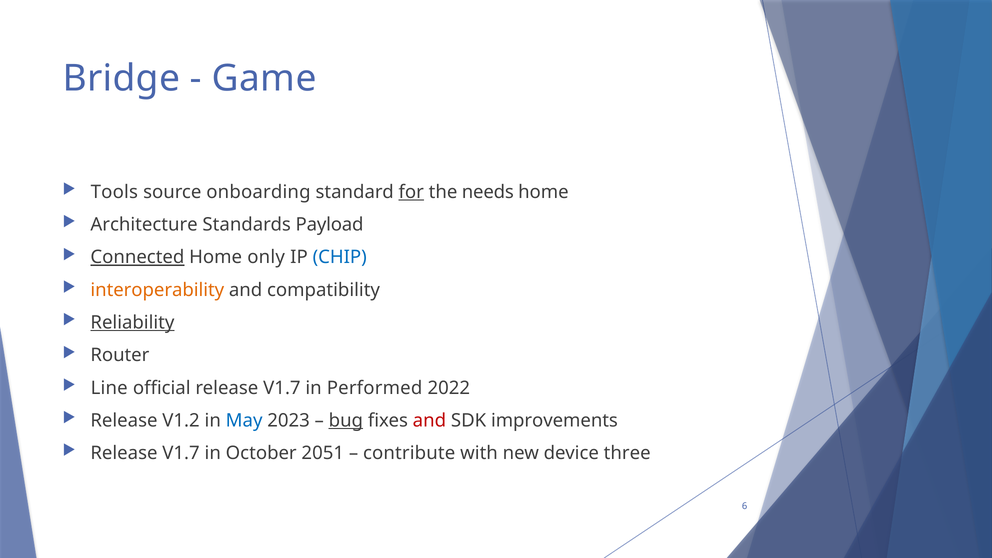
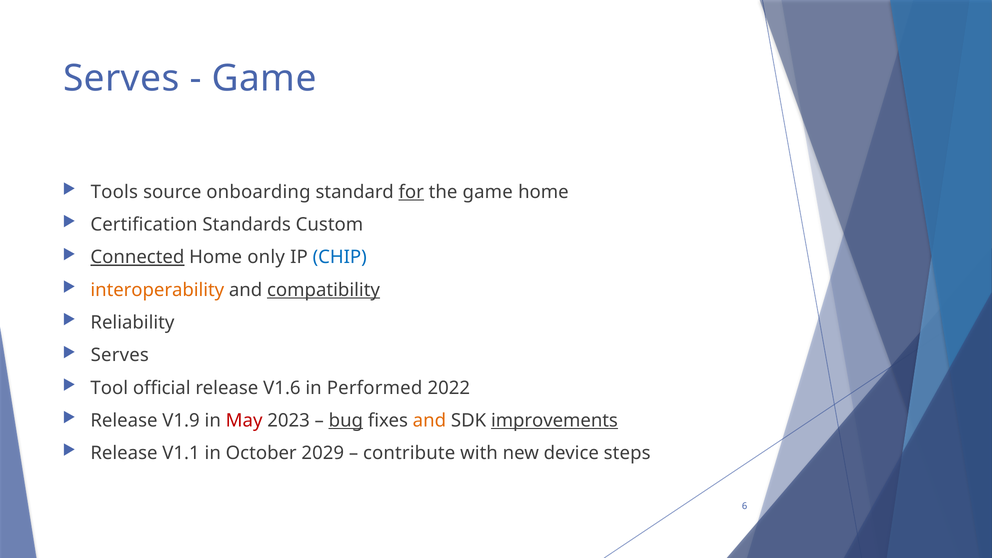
Bridge at (121, 78): Bridge -> Serves
the needs: needs -> game
Architecture: Architecture -> Certification
Payload: Payload -> Custom
compatibility underline: none -> present
Reliability underline: present -> none
Router at (120, 355): Router -> Serves
Line: Line -> Tool
official release V1.7: V1.7 -> V1.6
V1.2: V1.2 -> V1.9
May colour: blue -> red
and at (429, 421) colour: red -> orange
improvements underline: none -> present
V1.7 at (181, 453): V1.7 -> V1.1
2051: 2051 -> 2029
three: three -> steps
